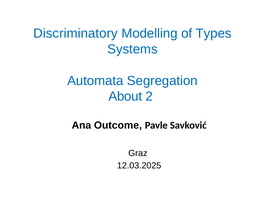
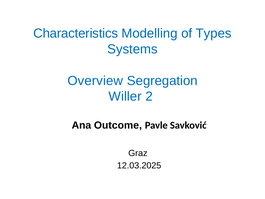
Discriminatory: Discriminatory -> Characteristics
Automata: Automata -> Overview
About: About -> Willer
